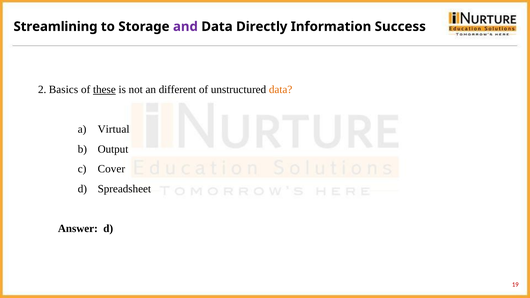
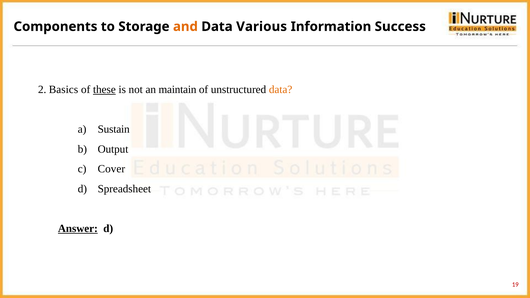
Streamlining: Streamlining -> Components
and colour: purple -> orange
Directly: Directly -> Various
different: different -> maintain
Virtual: Virtual -> Sustain
Answer underline: none -> present
